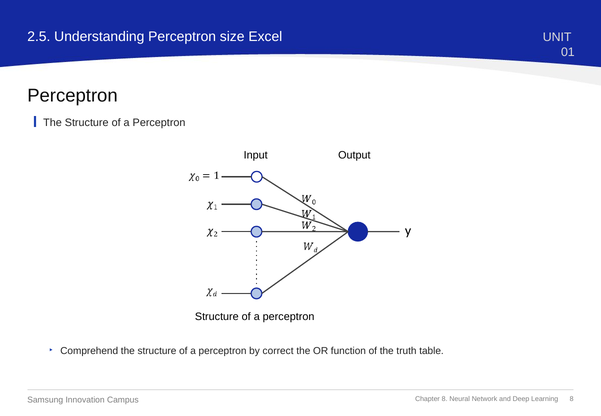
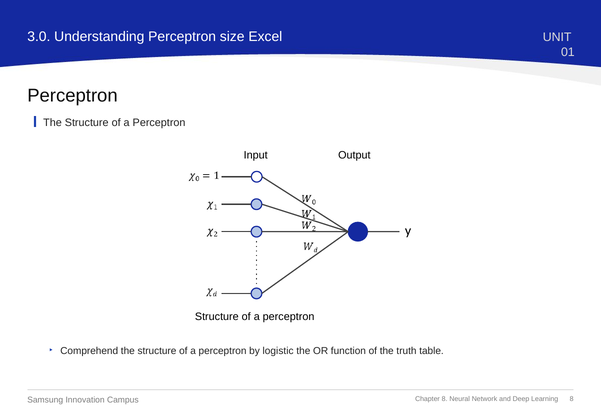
2.5: 2.5 -> 3.0
correct: correct -> logistic
